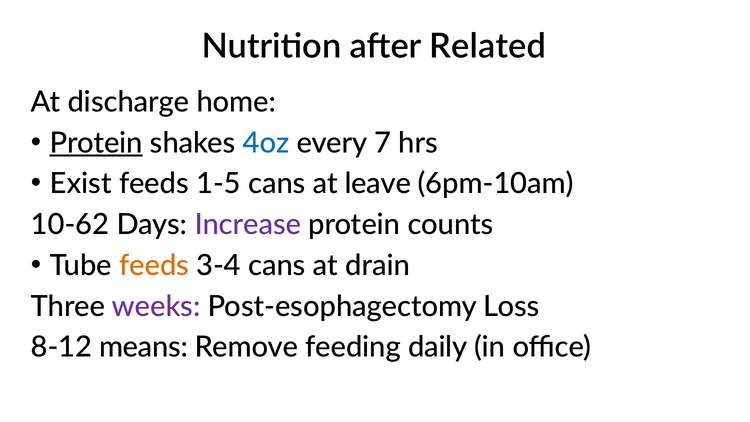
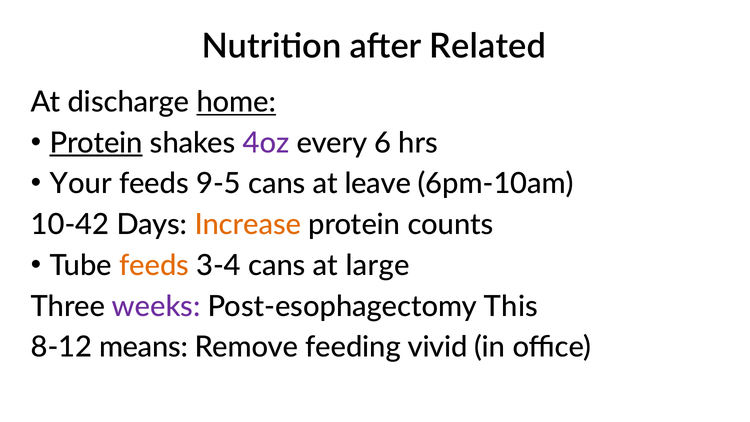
home underline: none -> present
4oz colour: blue -> purple
7: 7 -> 6
Exist: Exist -> Your
1-5: 1-5 -> 9-5
10-62: 10-62 -> 10-42
Increase colour: purple -> orange
drain: drain -> large
Loss: Loss -> This
daily: daily -> vivid
